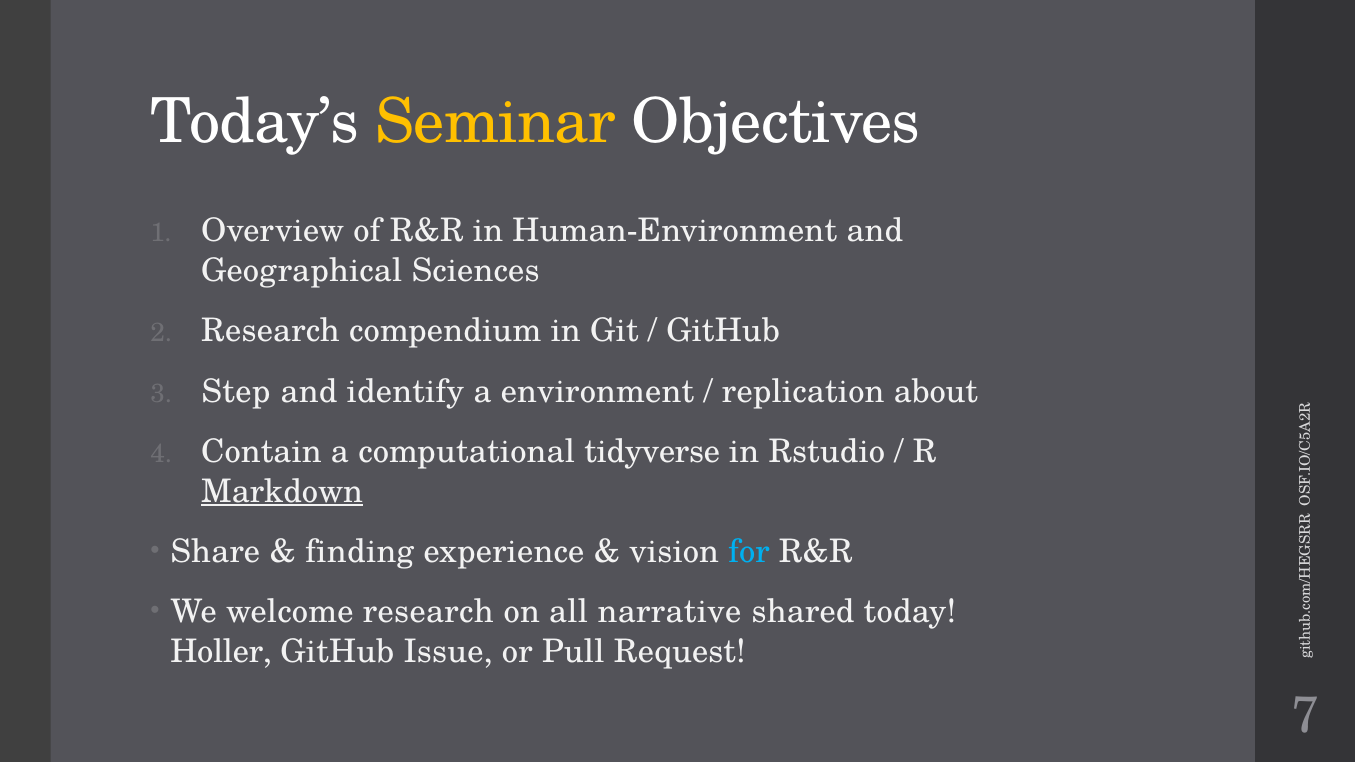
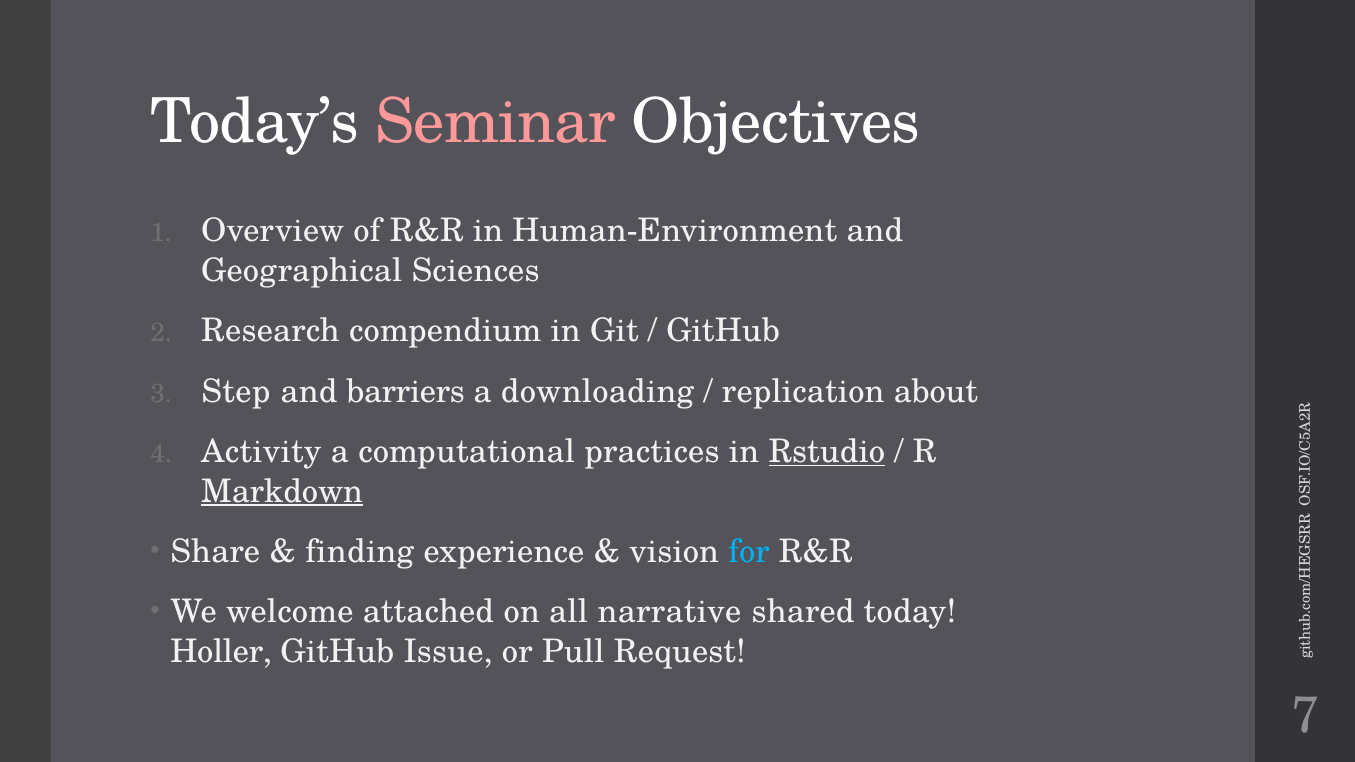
Seminar colour: yellow -> pink
identify: identify -> barriers
environment: environment -> downloading
Contain: Contain -> Activity
tidyverse: tidyverse -> practices
Rstudio underline: none -> present
welcome research: research -> attached
